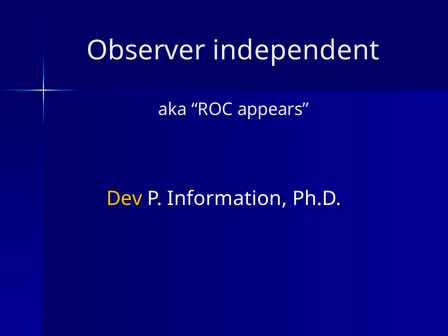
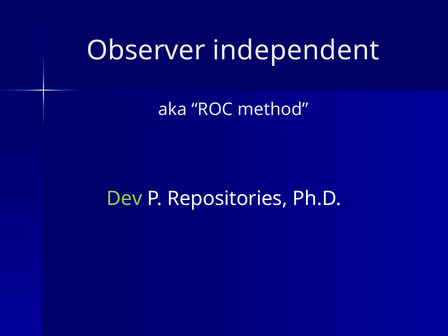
appears: appears -> method
Dev colour: yellow -> light green
Information: Information -> Repositories
